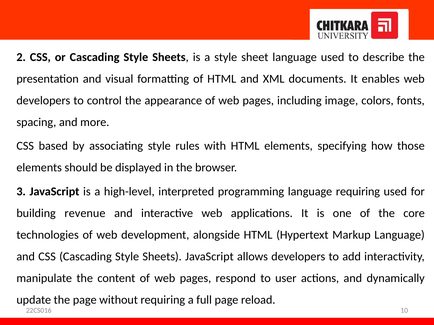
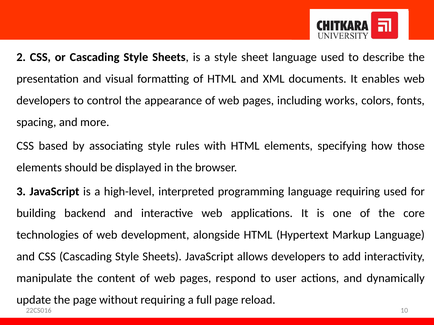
image: image -> works
revenue: revenue -> backend
